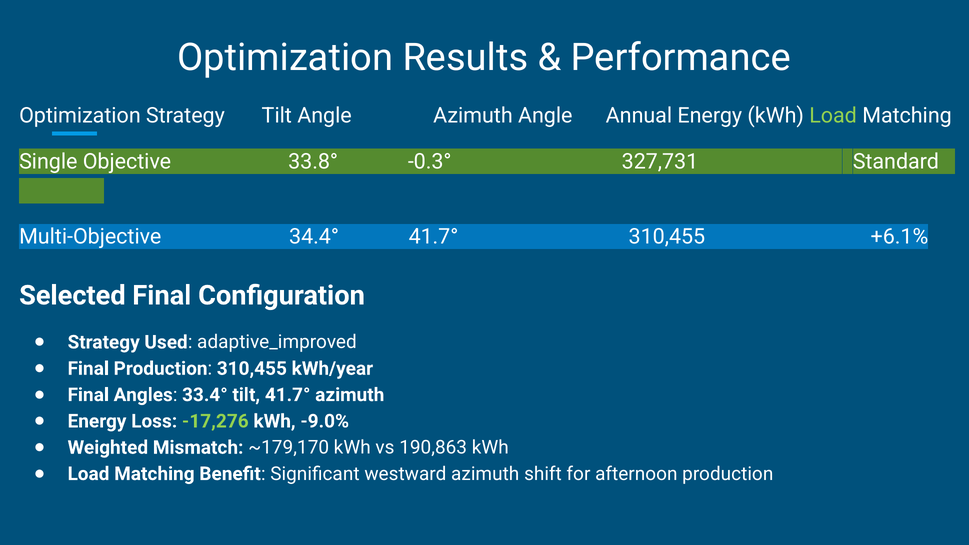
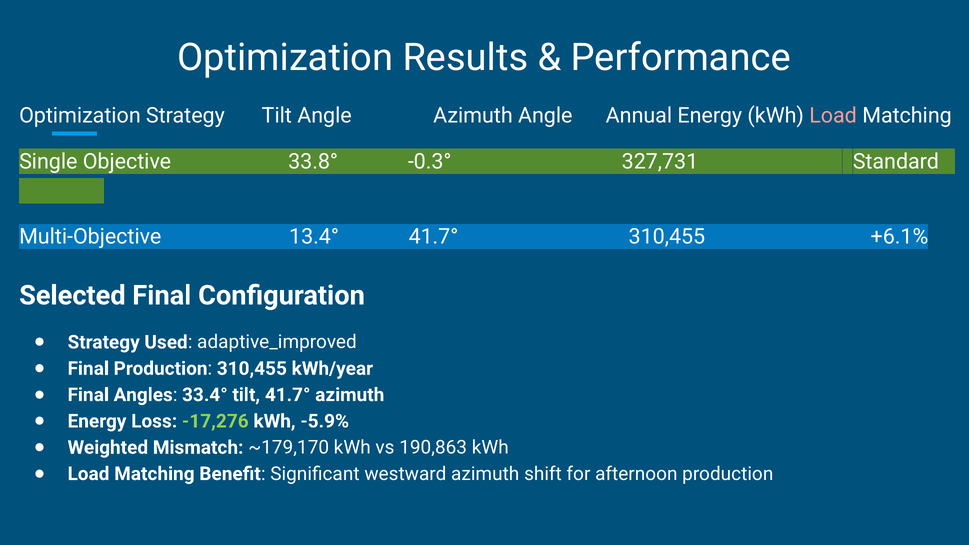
Load at (833, 116) colour: light green -> pink
34.4°: 34.4° -> 13.4°
-9.0%: -9.0% -> -5.9%
